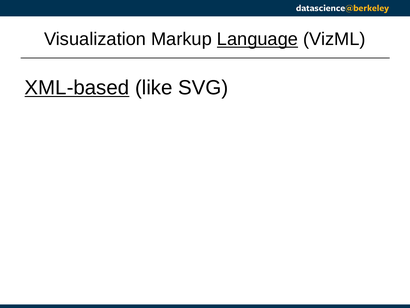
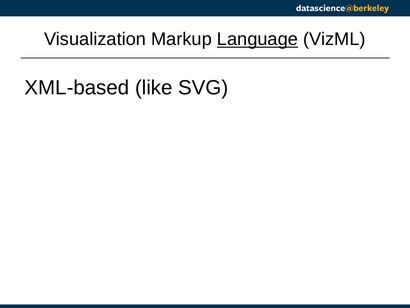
XML-based underline: present -> none
